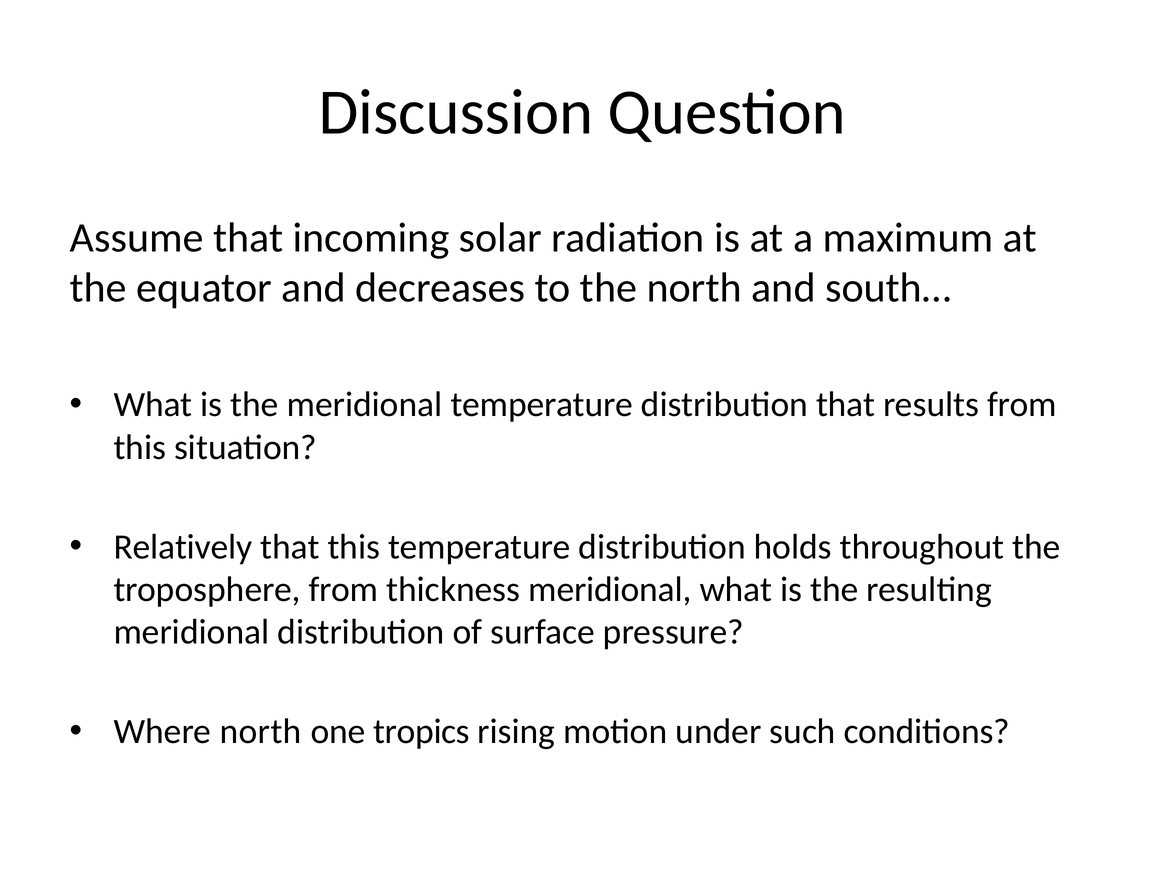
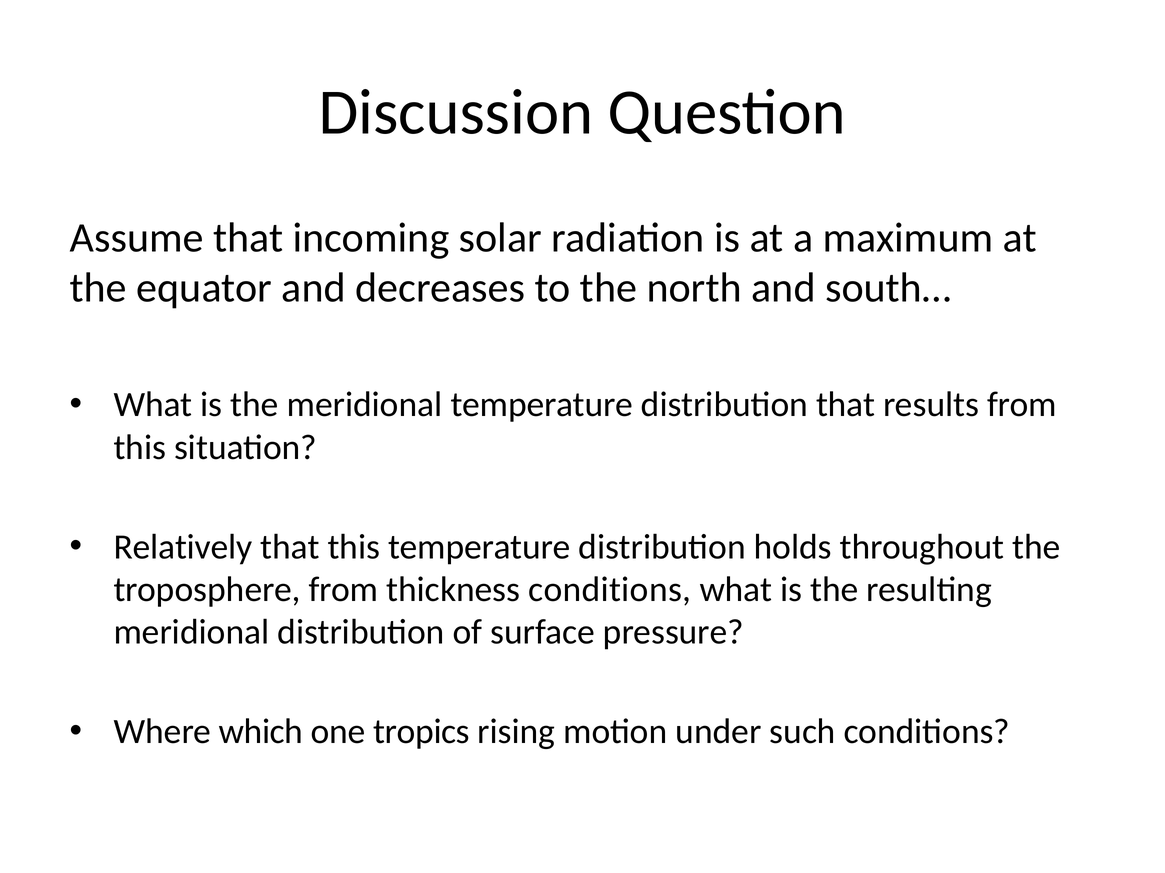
thickness meridional: meridional -> conditions
Where north: north -> which
